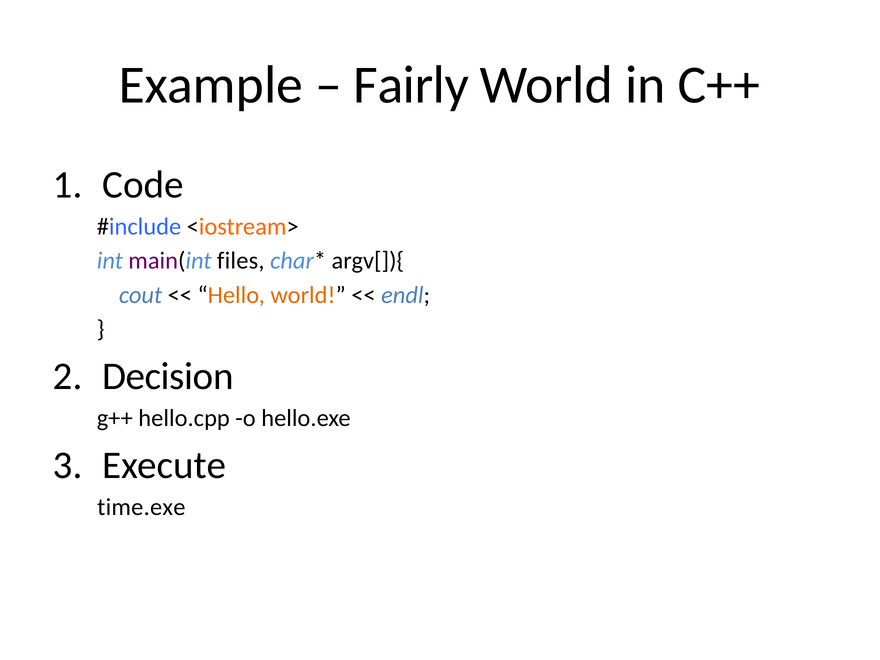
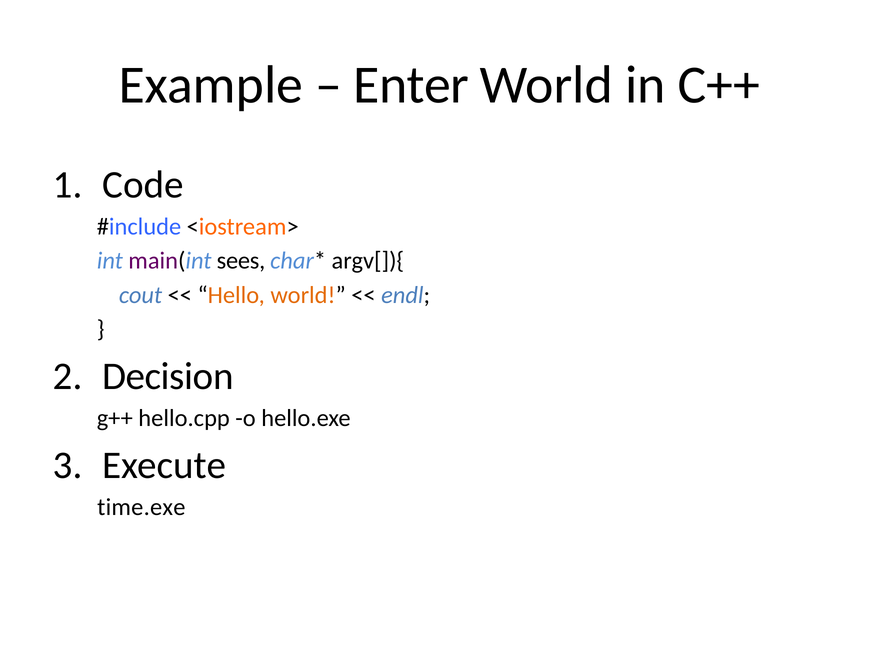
Fairly: Fairly -> Enter
files: files -> sees
